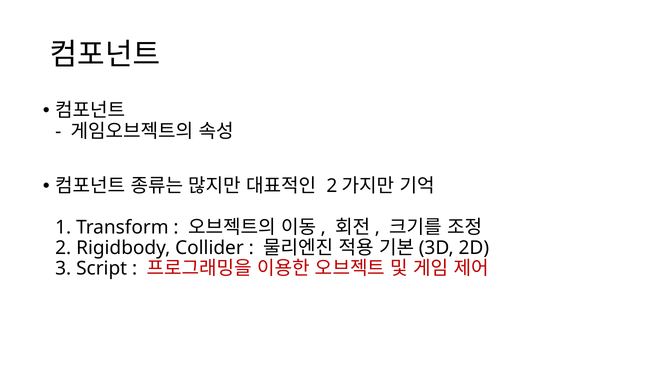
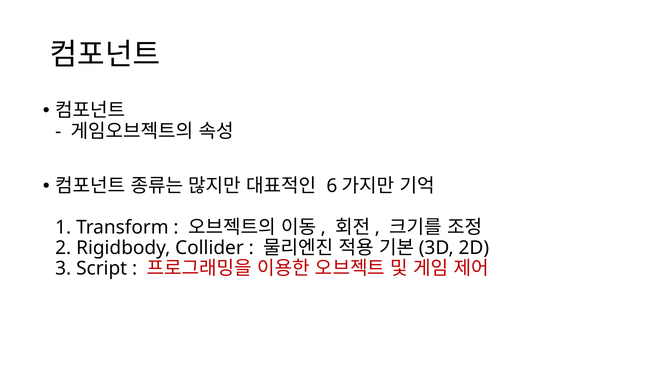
2 at (332, 186): 2 -> 6
